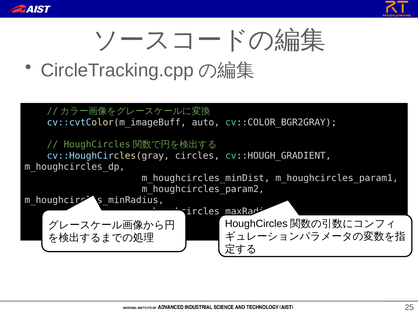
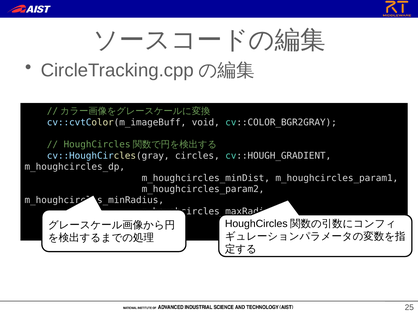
auto: auto -> void
